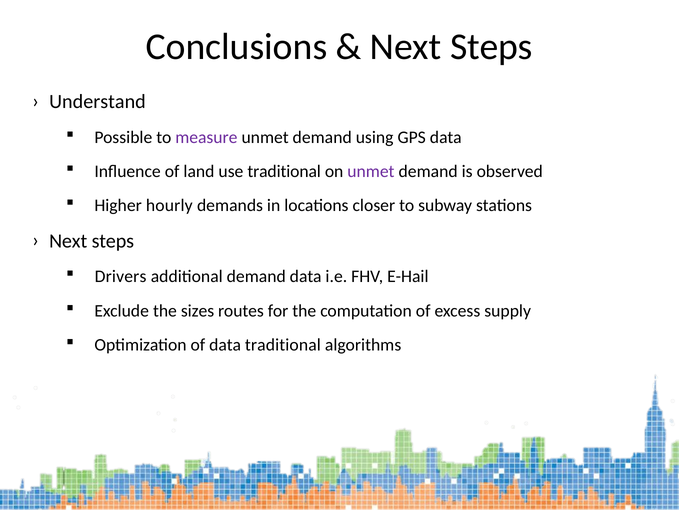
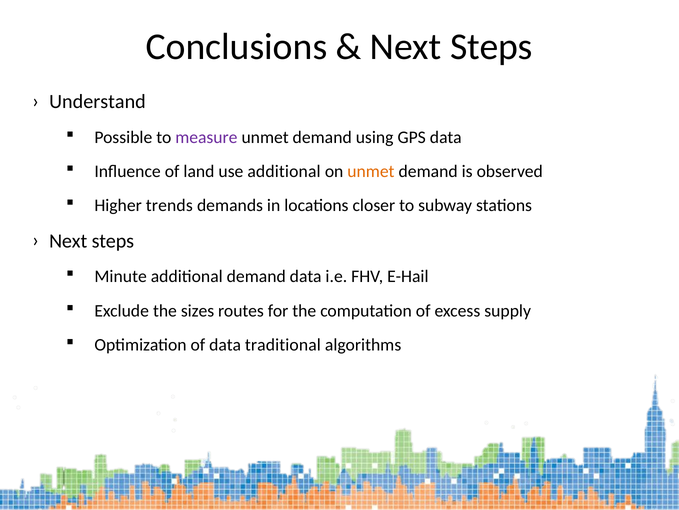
use traditional: traditional -> additional
unmet at (371, 171) colour: purple -> orange
hourly: hourly -> trends
Drivers: Drivers -> Minute
